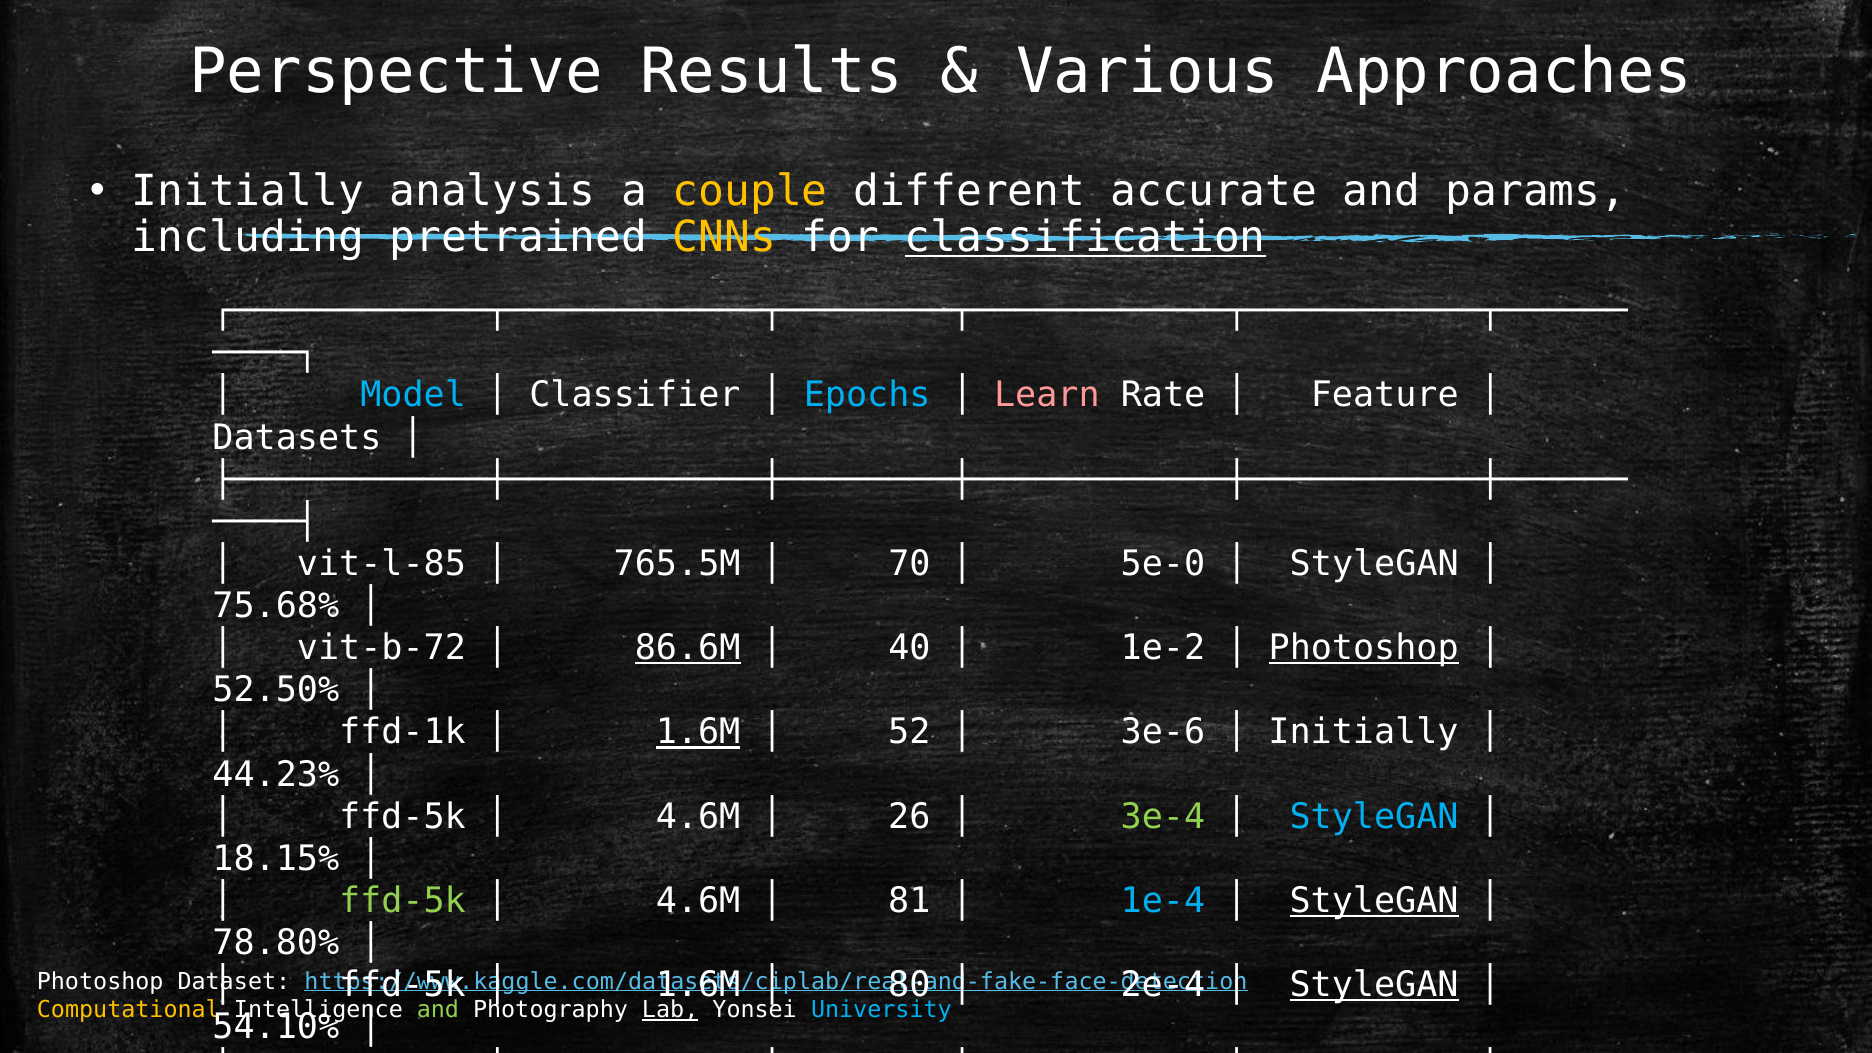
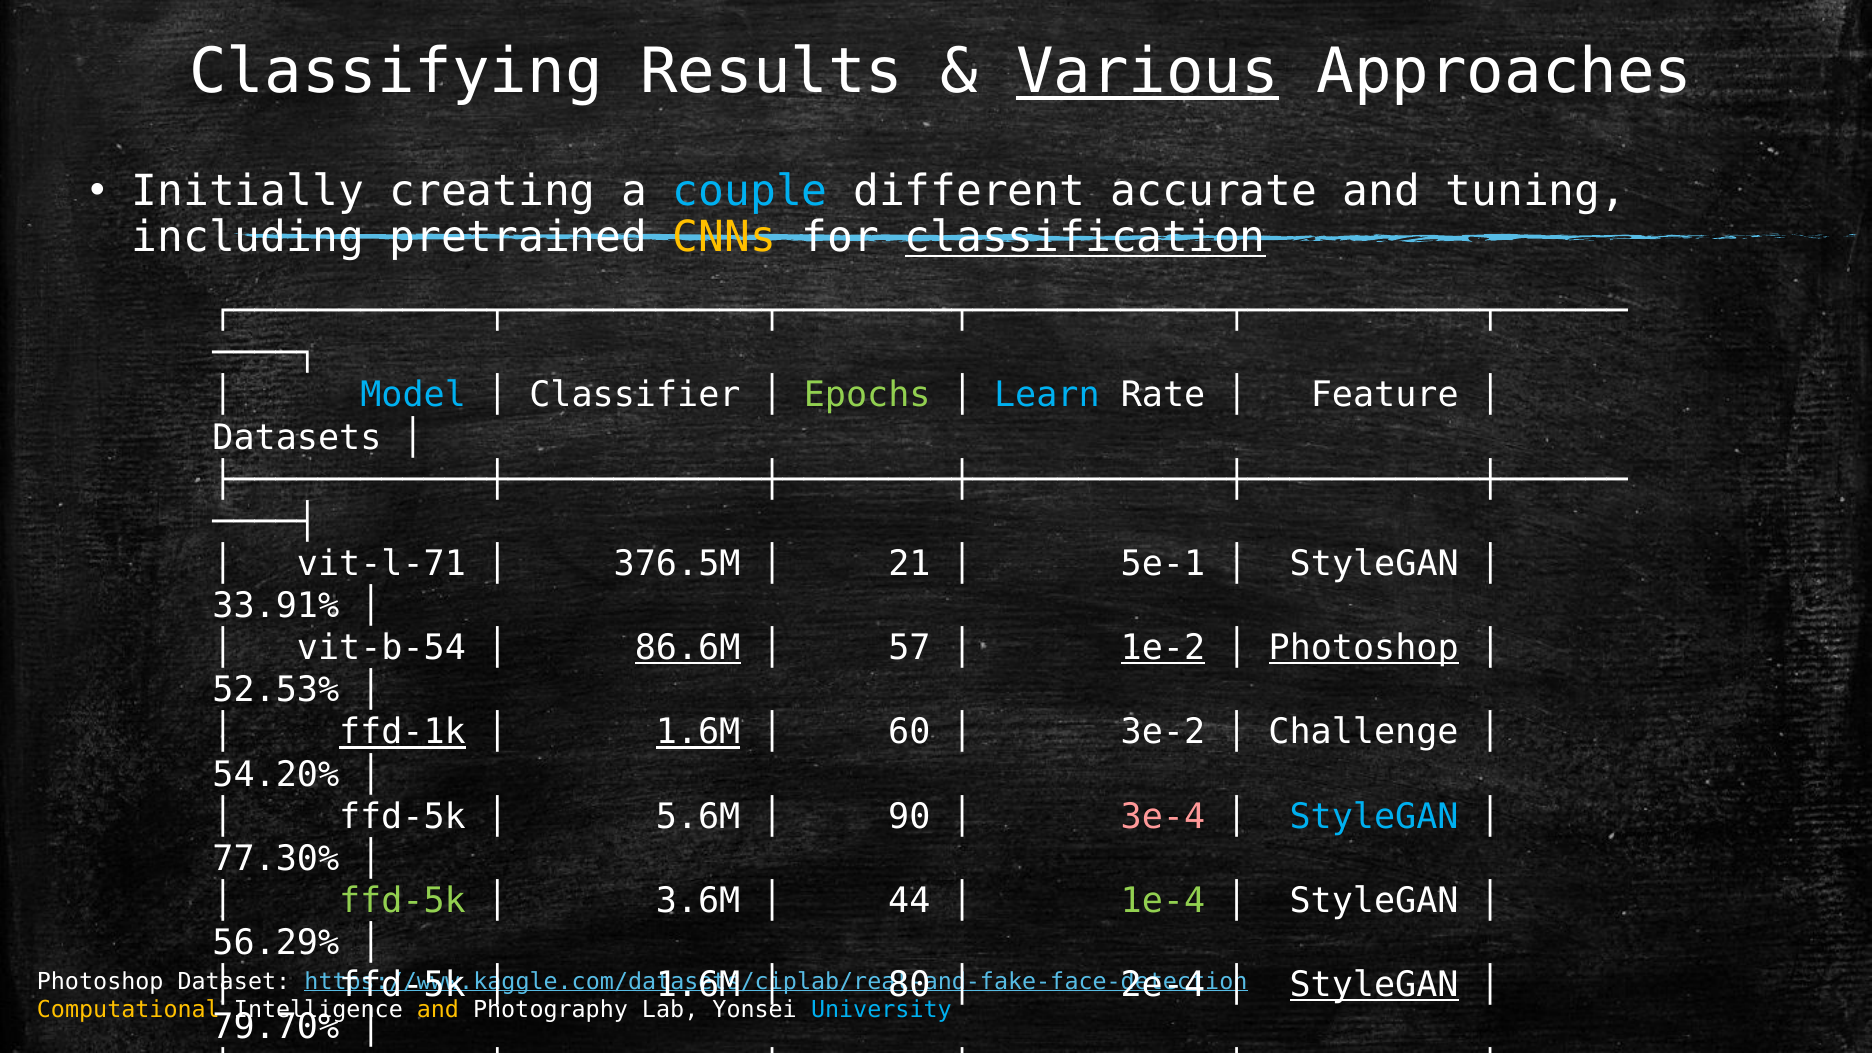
Perspective: Perspective -> Classifying
Various underline: none -> present
analysis: analysis -> creating
couple colour: yellow -> light blue
params: params -> tuning
Epochs colour: light blue -> light green
Learn colour: pink -> light blue
vit-l-85: vit-l-85 -> vit-l-71
765.5M: 765.5M -> 376.5M
70: 70 -> 21
5e-0: 5e-0 -> 5e-1
75.68%: 75.68% -> 33.91%
vit-b-72: vit-b-72 -> vit-b-54
40: 40 -> 57
1e-2 underline: none -> present
52.50%: 52.50% -> 52.53%
ffd-1k underline: none -> present
52: 52 -> 60
3e-6: 3e-6 -> 3e-2
Initially at (1364, 733): Initially -> Challenge
44.23%: 44.23% -> 54.20%
4.6M at (698, 817): 4.6M -> 5.6M
26: 26 -> 90
3e-4 at (1163, 817) colour: light green -> pink
18.15%: 18.15% -> 77.30%
4.6M at (698, 901): 4.6M -> 3.6M
81: 81 -> 44
1e-4 at (1163, 901) colour: light blue -> light green
StyleGAN at (1374, 901) underline: present -> none
78.80%: 78.80% -> 56.29%
and at (438, 1010) colour: light green -> yellow
Lab underline: present -> none
54.10%: 54.10% -> 79.70%
